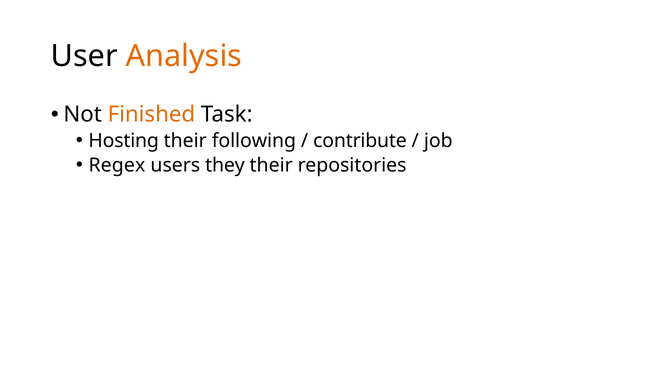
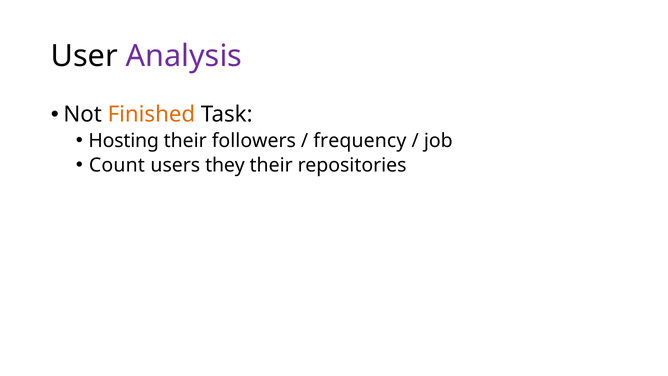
Analysis colour: orange -> purple
following: following -> followers
contribute: contribute -> frequency
Regex: Regex -> Count
